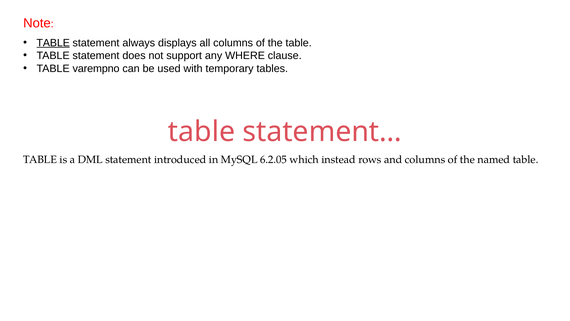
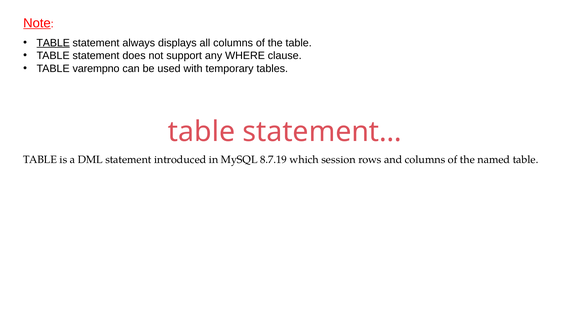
Note underline: none -> present
6.2.05: 6.2.05 -> 8.7.19
instead: instead -> session
